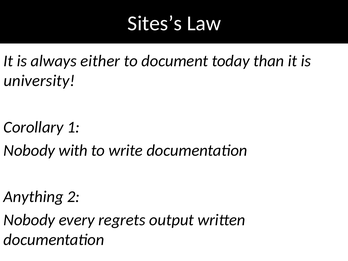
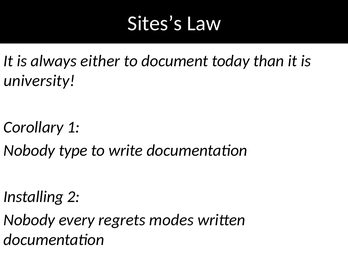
with: with -> type
Anything: Anything -> Installing
output: output -> modes
